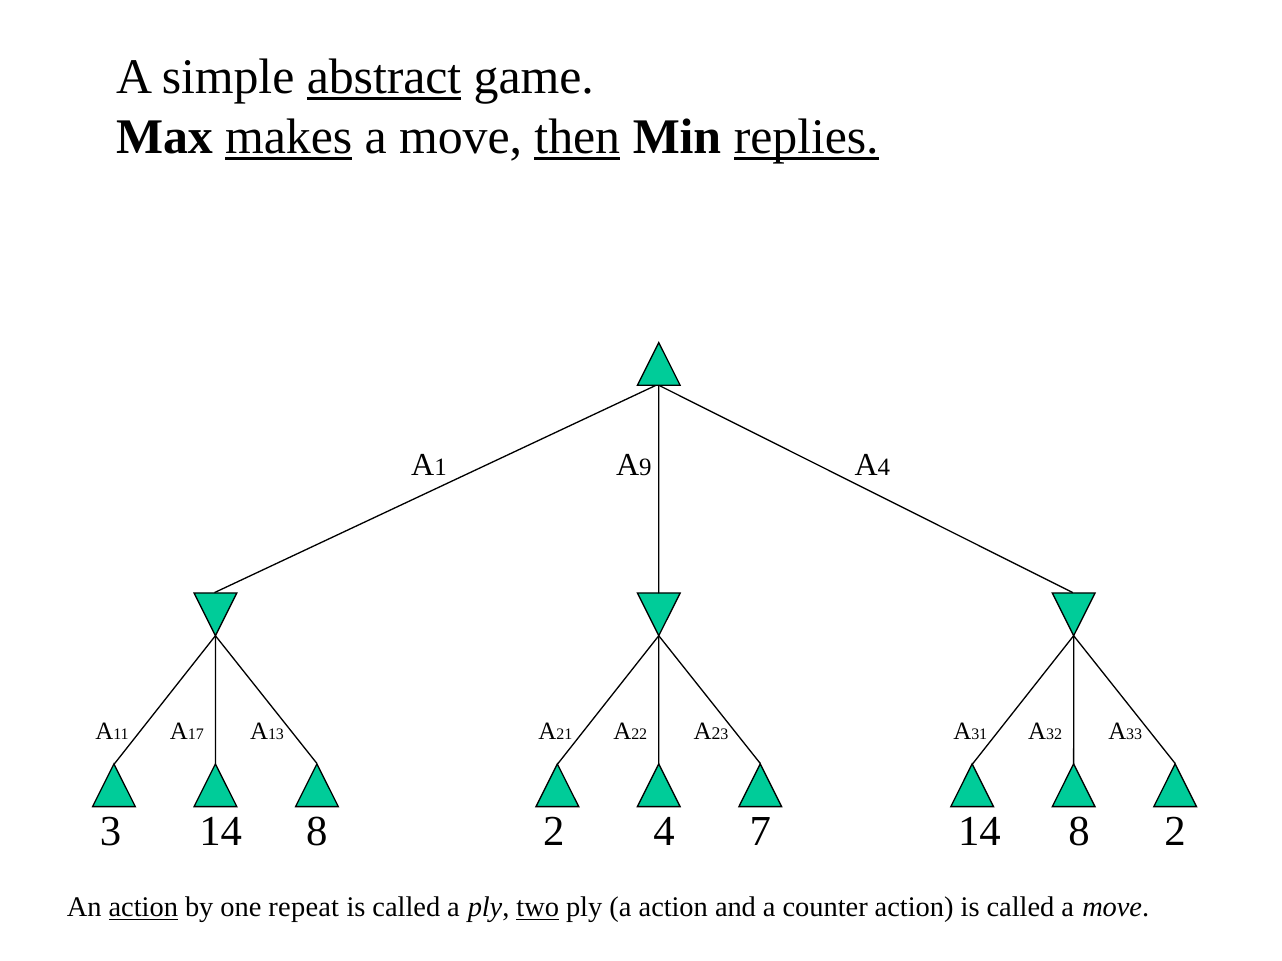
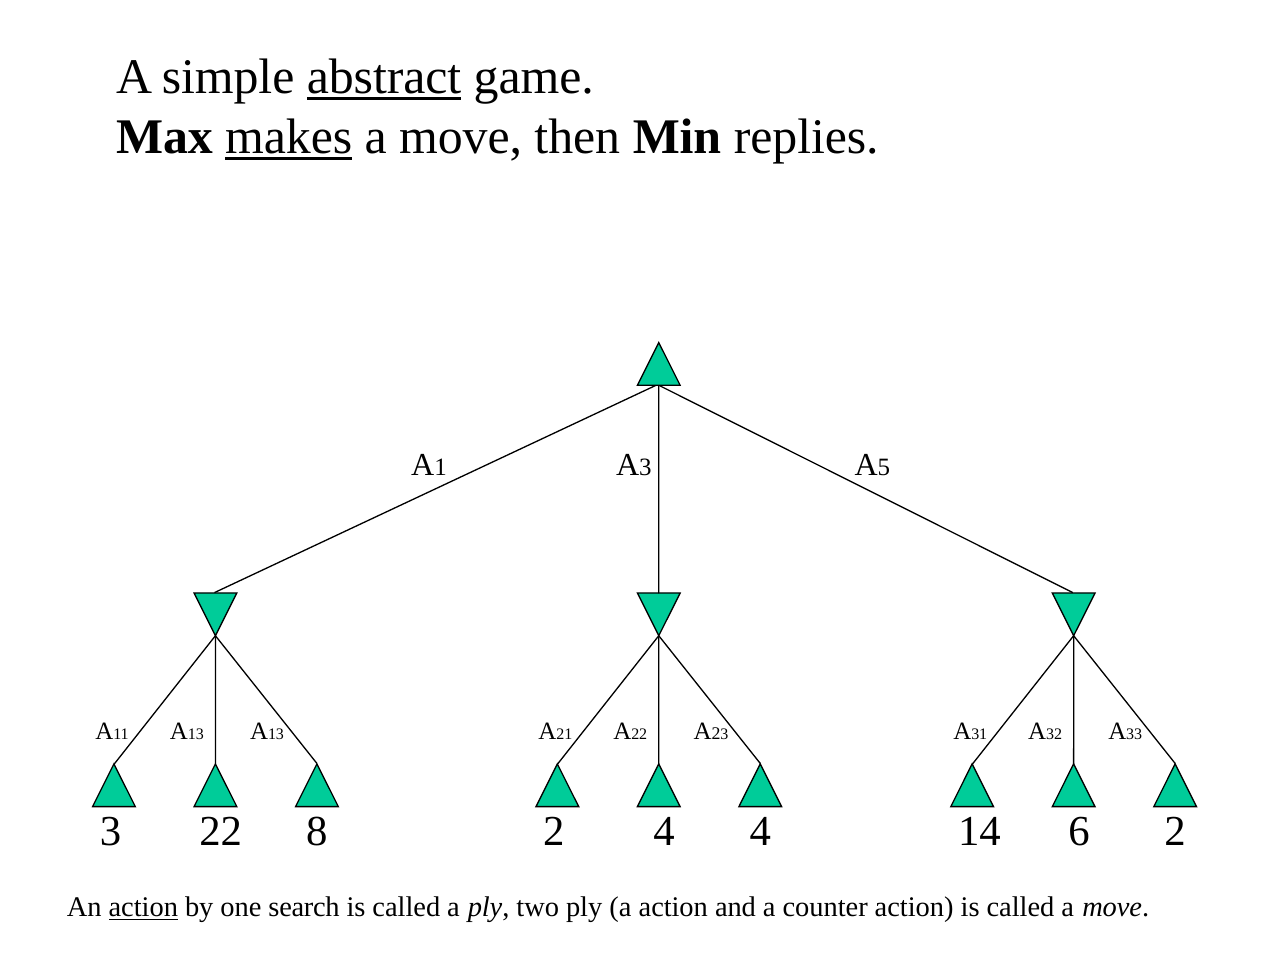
then underline: present -> none
replies underline: present -> none
A 9: 9 -> 3
A 4: 4 -> 5
17 at (196, 735): 17 -> 13
3 14: 14 -> 22
4 7: 7 -> 4
8 at (1079, 832): 8 -> 6
repeat: repeat -> search
two underline: present -> none
